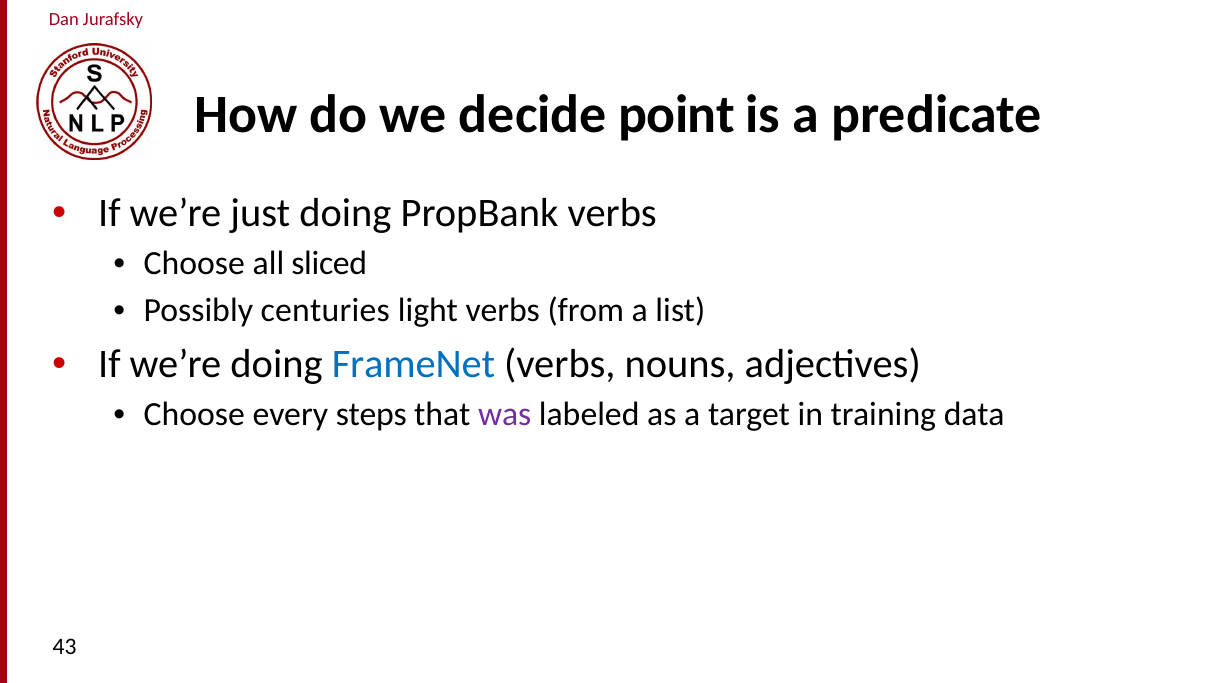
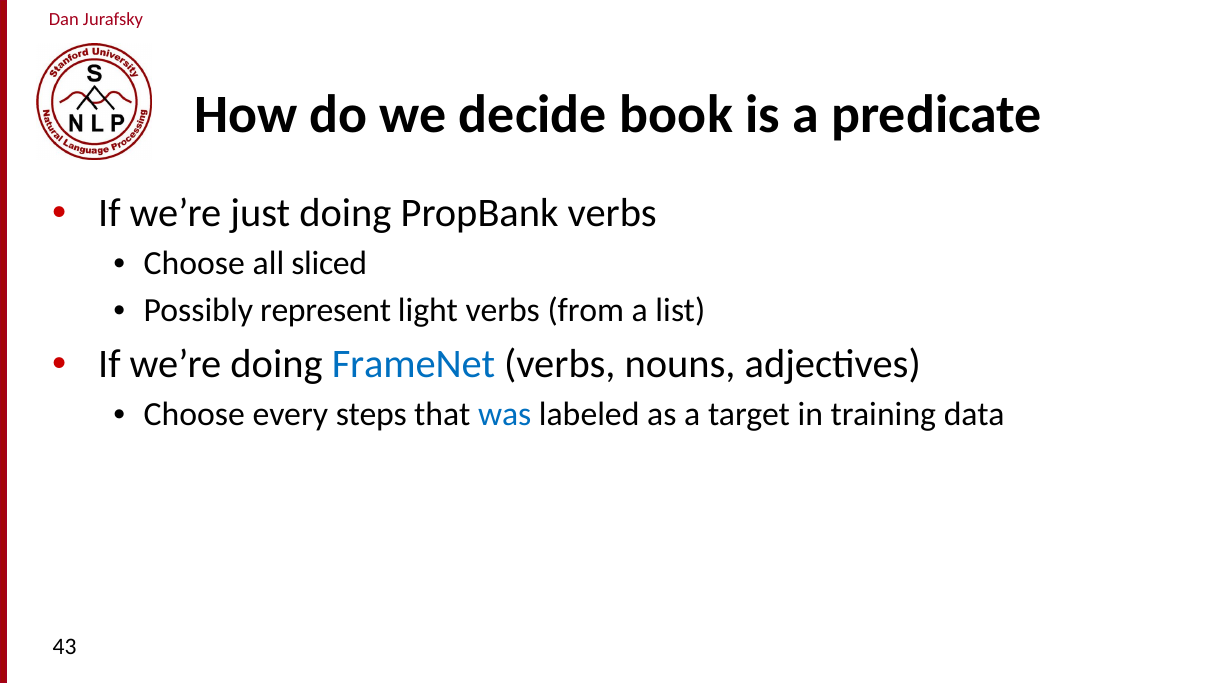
point: point -> book
centuries: centuries -> represent
was colour: purple -> blue
